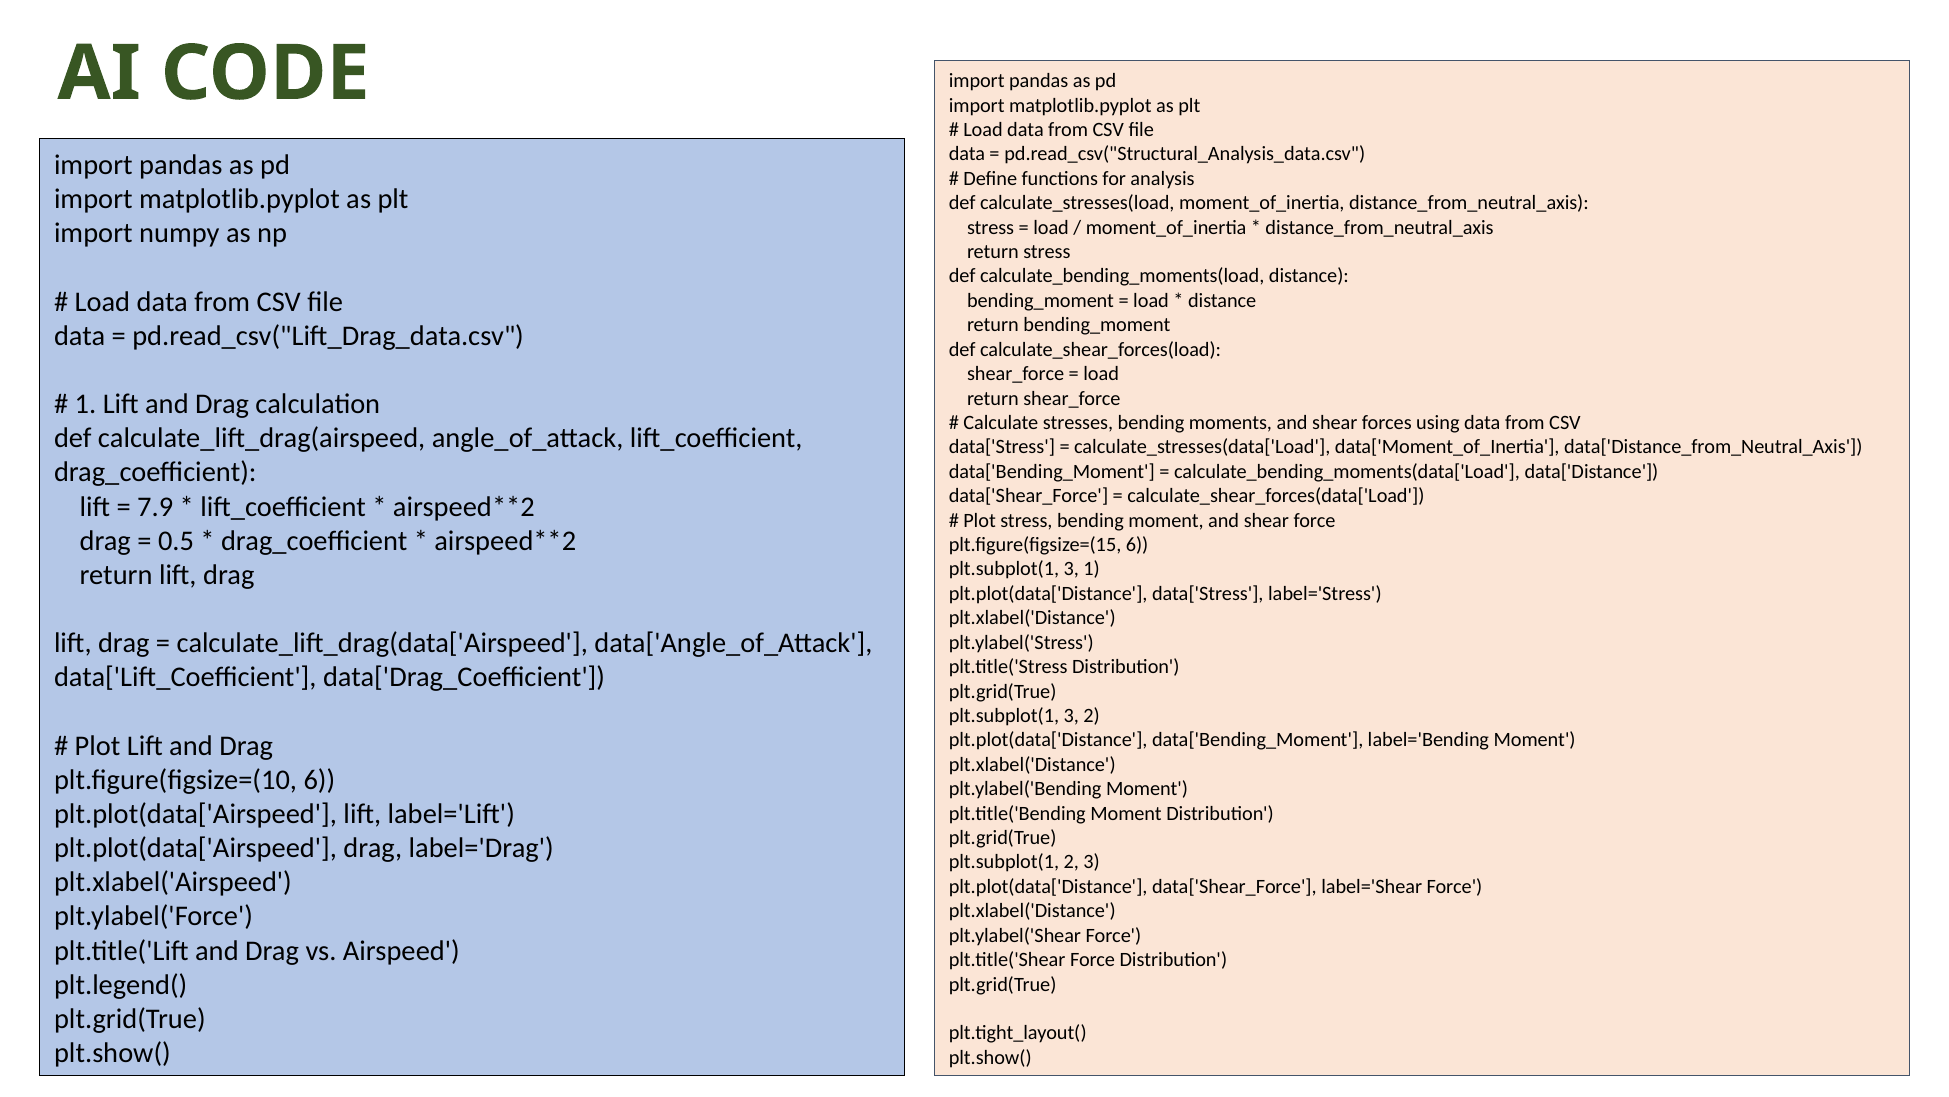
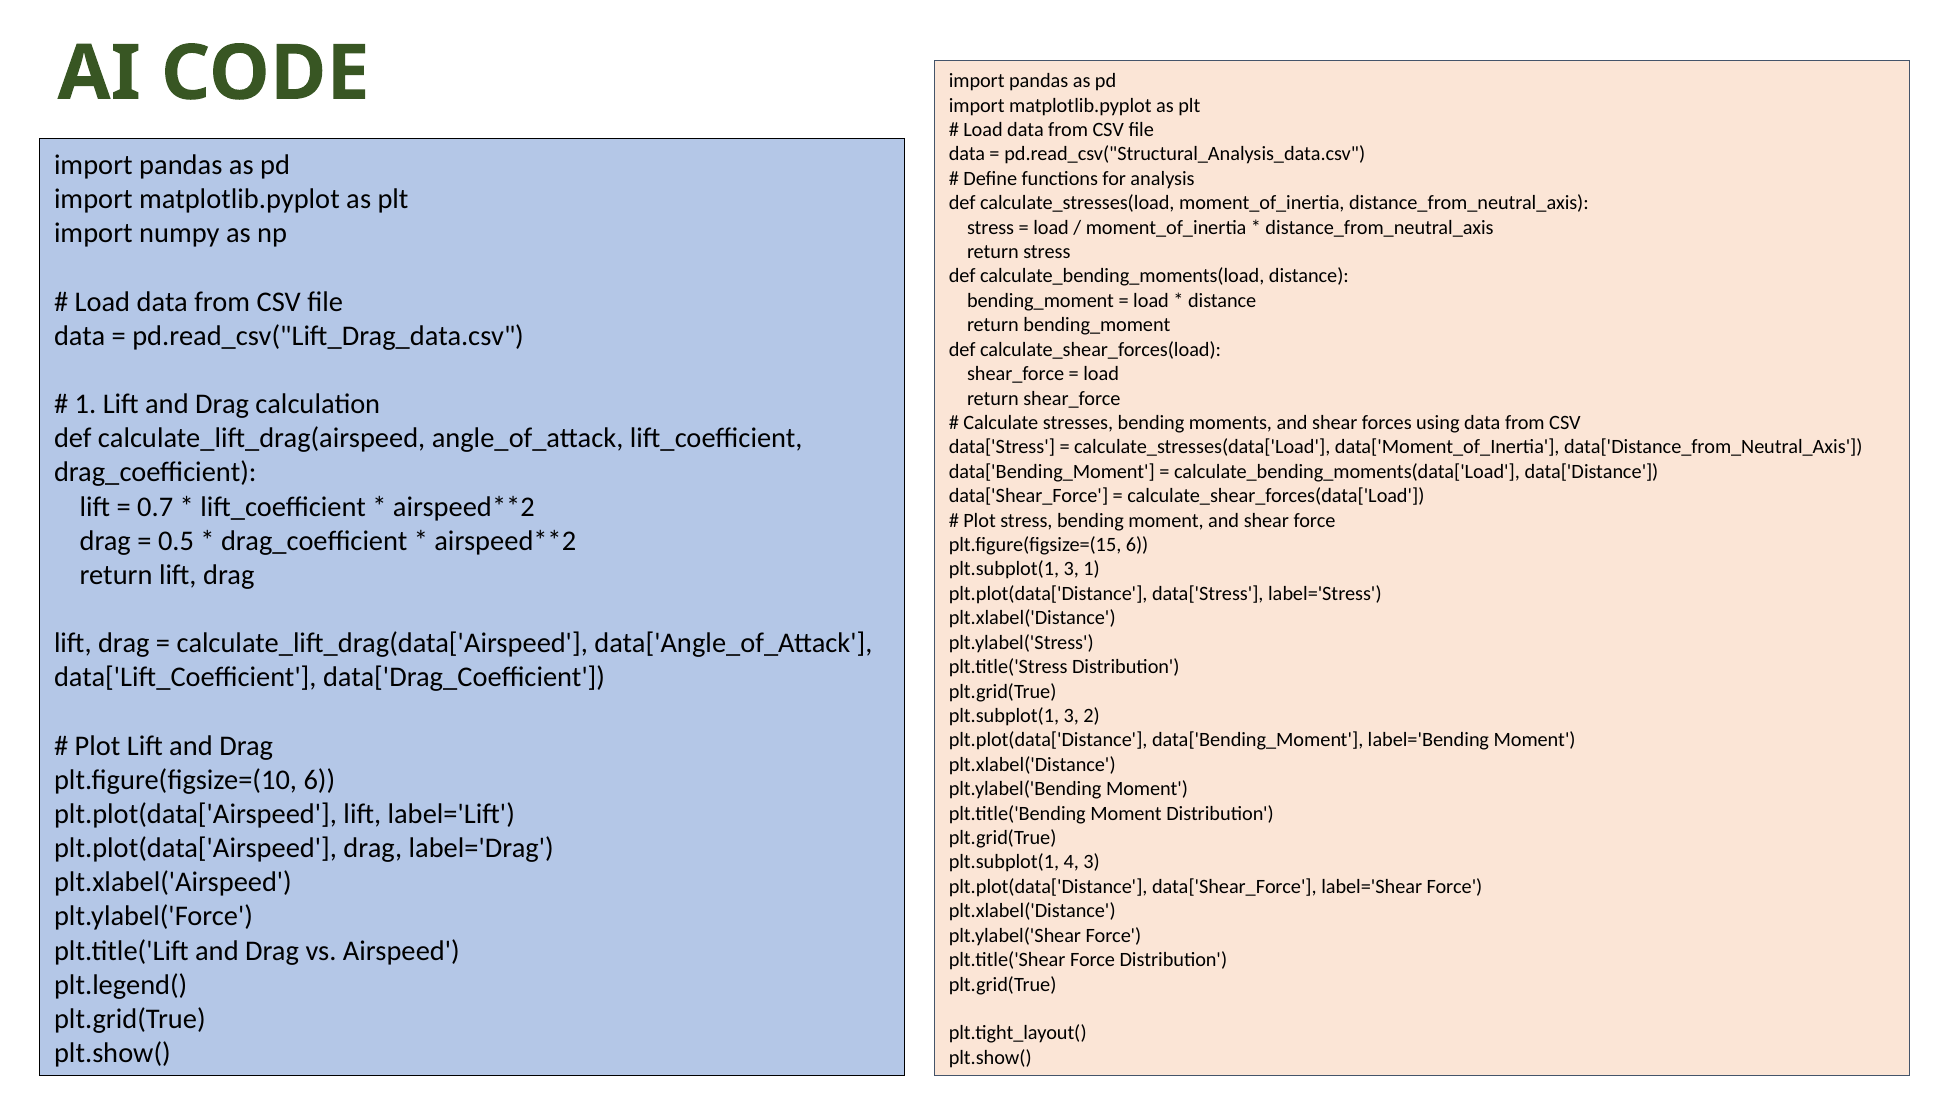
7.9: 7.9 -> 0.7
plt.subplot(1 2: 2 -> 4
